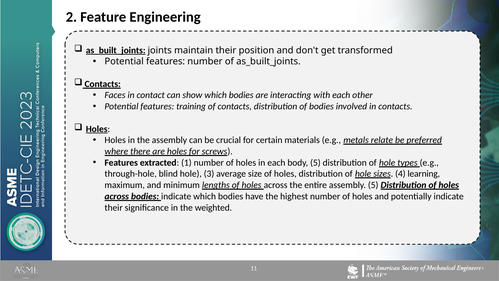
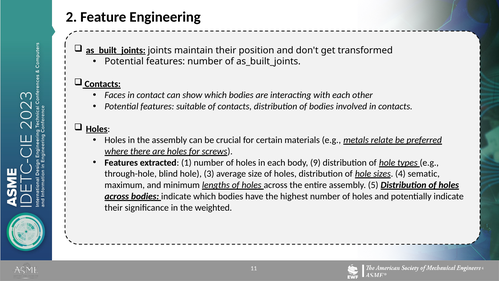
training: training -> suitable
body 5: 5 -> 9
learning: learning -> sematic
